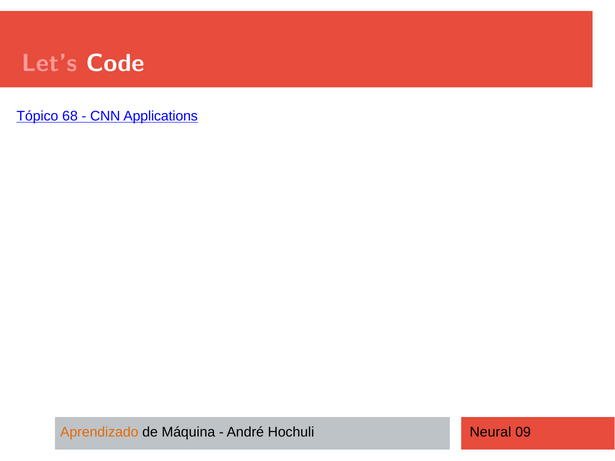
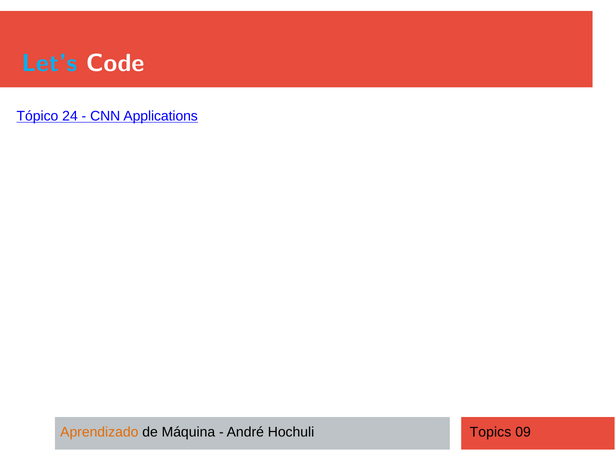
Let’s colour: pink -> light blue
68: 68 -> 24
Neural: Neural -> Topics
